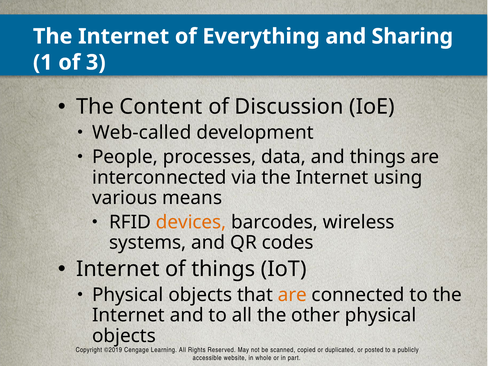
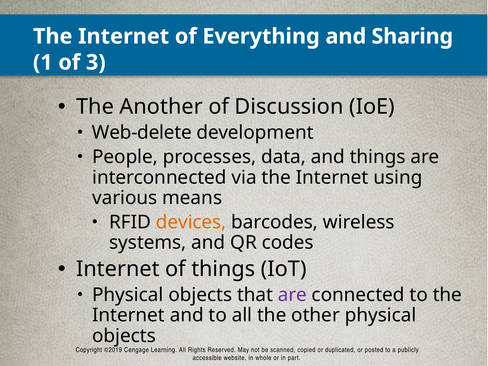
Content: Content -> Another
Web-called: Web-called -> Web-delete
are at (292, 295) colour: orange -> purple
